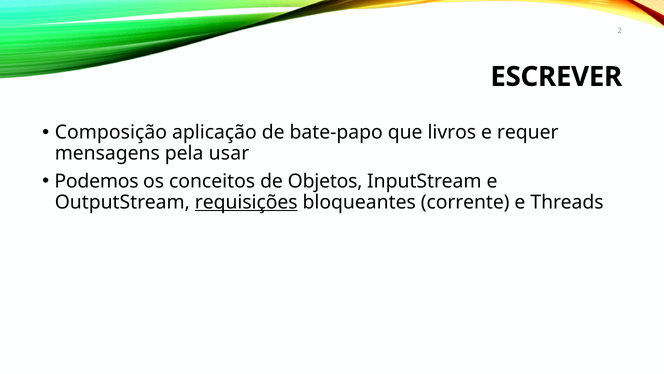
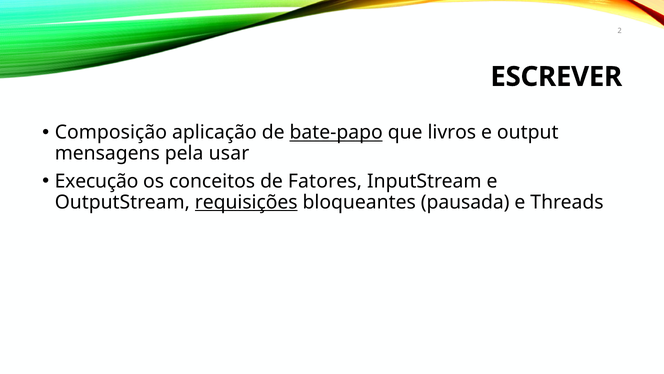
bate-papo underline: none -> present
requer: requer -> output
Podemos: Podemos -> Execução
Objetos: Objetos -> Fatores
corrente: corrente -> pausada
